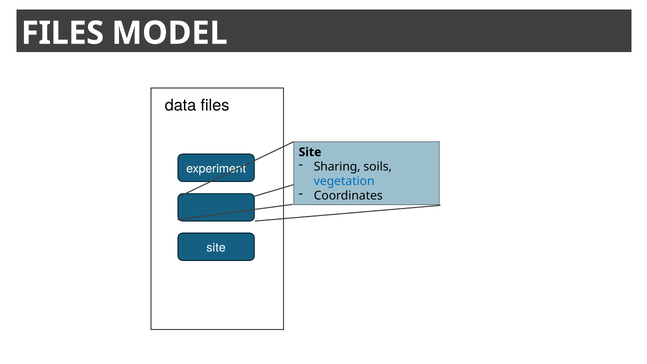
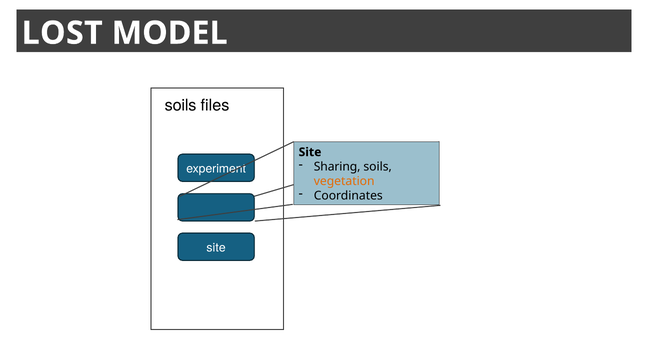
FILES at (63, 33): FILES -> LOST
data at (181, 105): data -> soils
vegetation colour: blue -> orange
